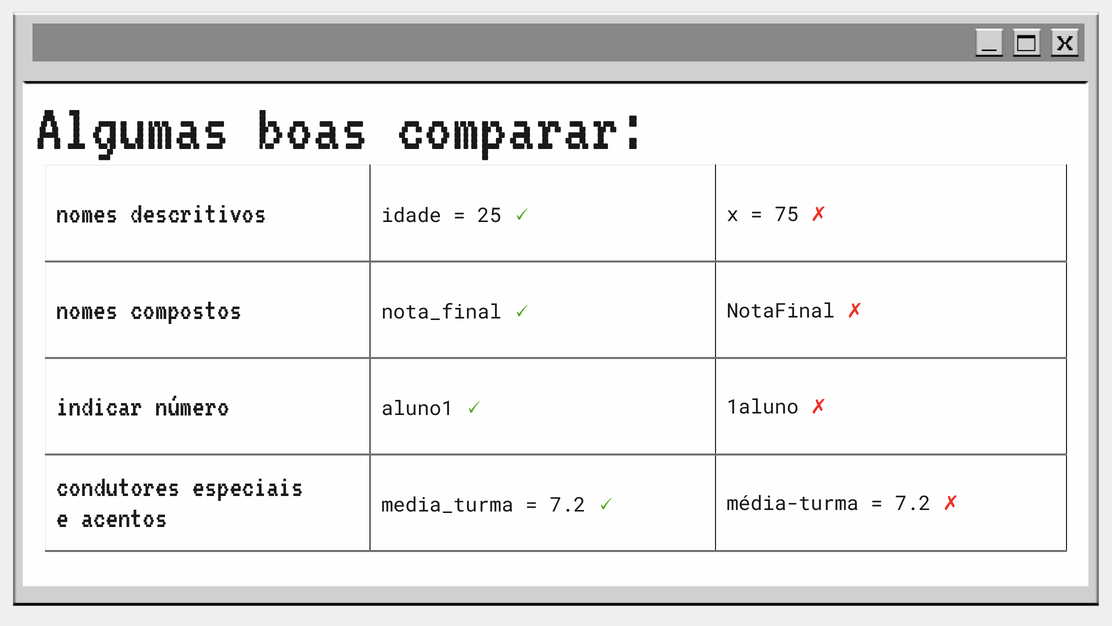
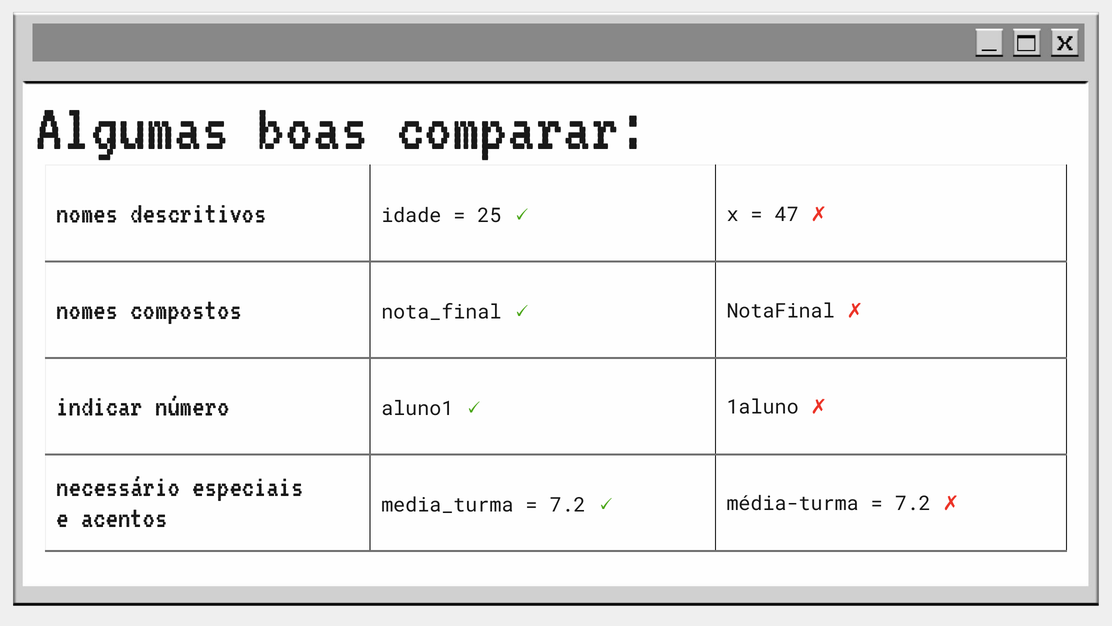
75: 75 -> 47
condutores: condutores -> necessário
